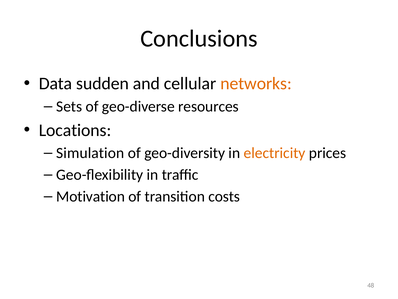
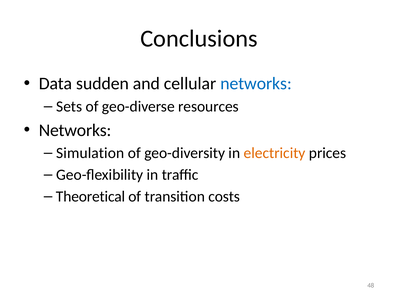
networks at (256, 83) colour: orange -> blue
Locations at (75, 130): Locations -> Networks
Motivation: Motivation -> Theoretical
